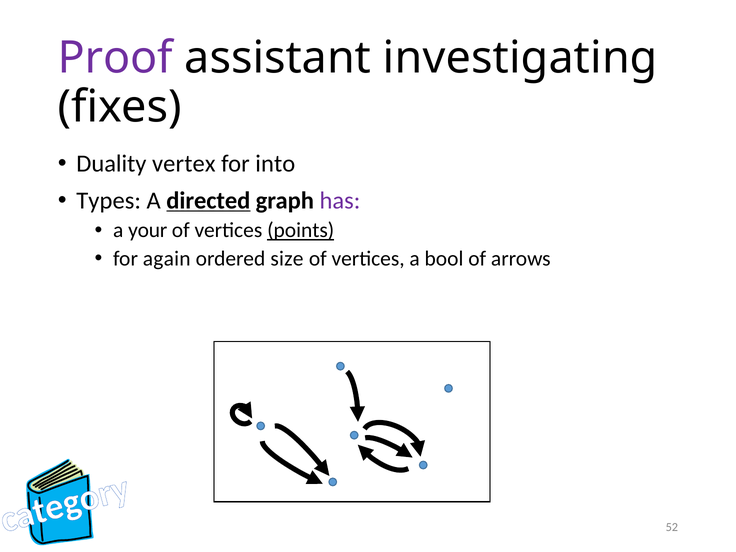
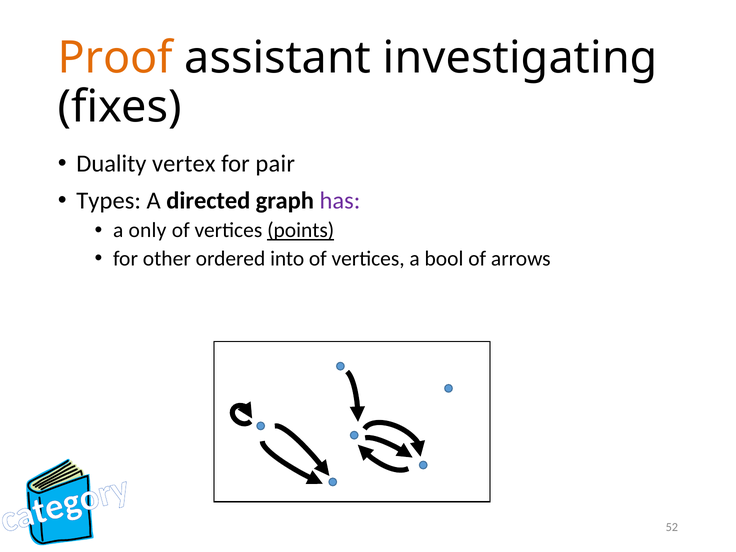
Proof colour: purple -> orange
into: into -> pair
directed underline: present -> none
your: your -> only
again: again -> other
size: size -> into
